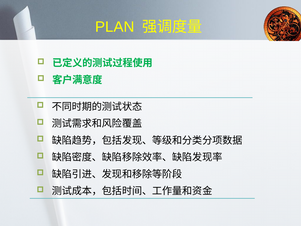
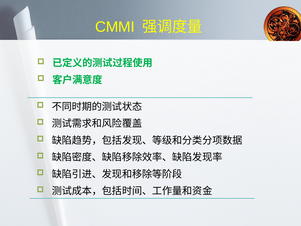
PLAN: PLAN -> CMMI
